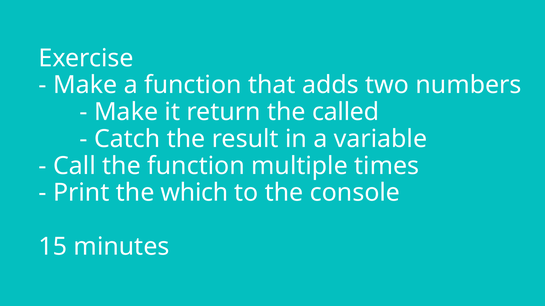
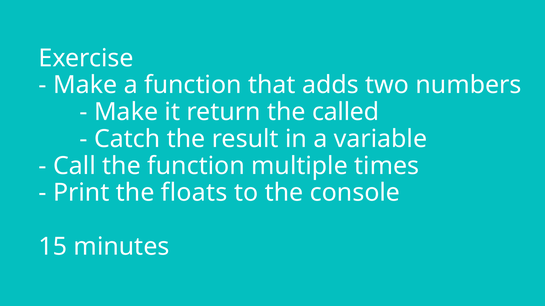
which: which -> floats
